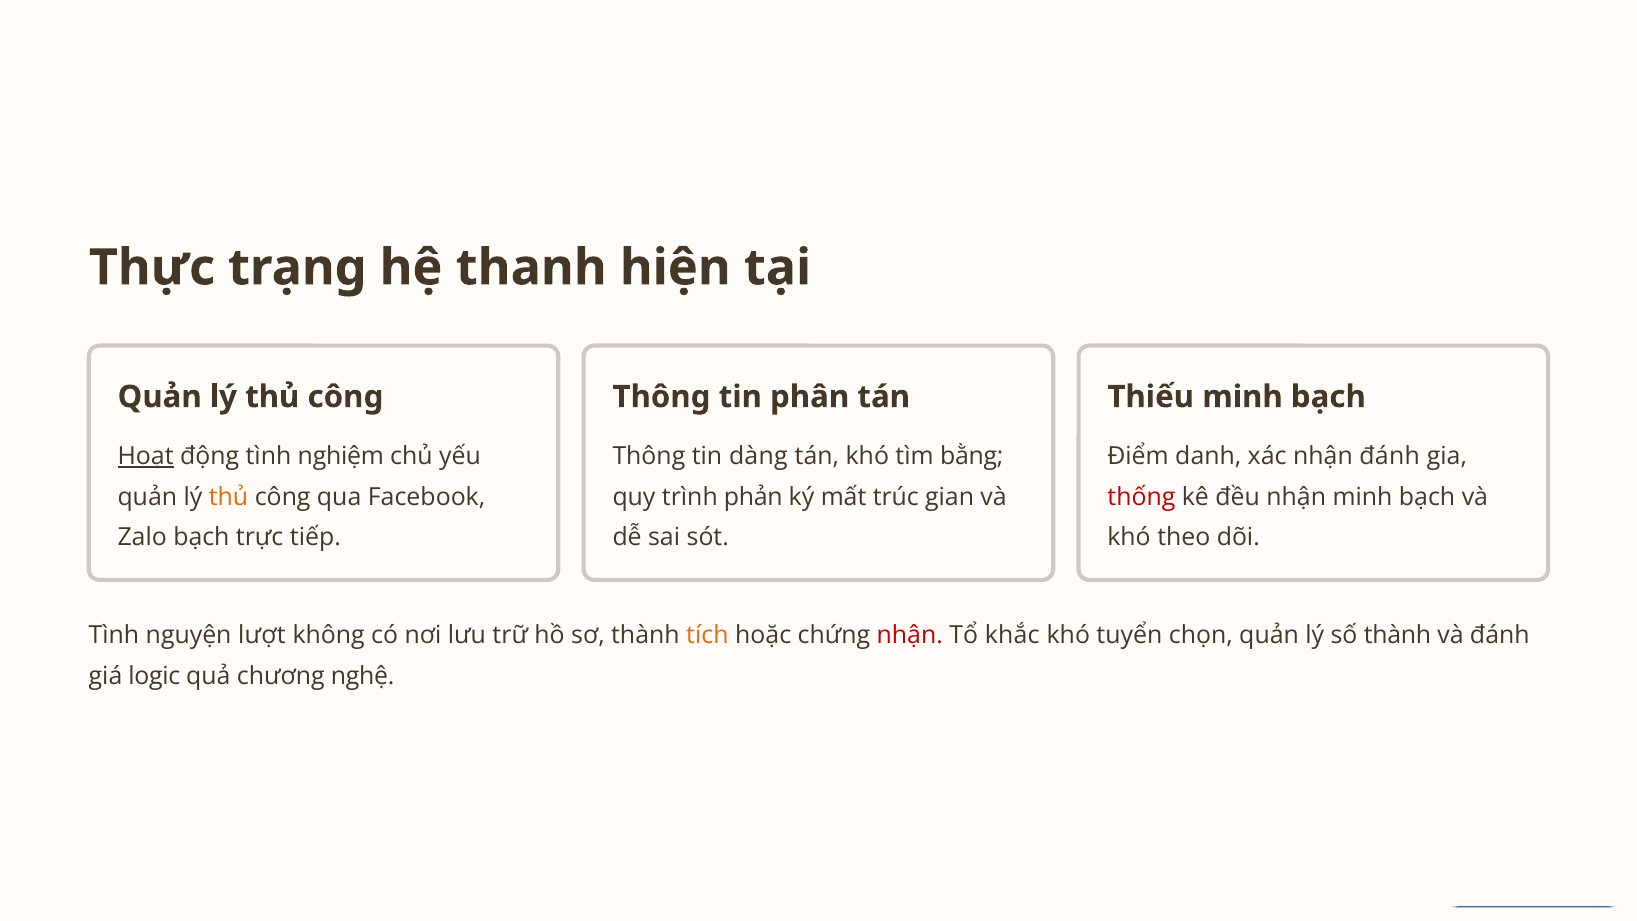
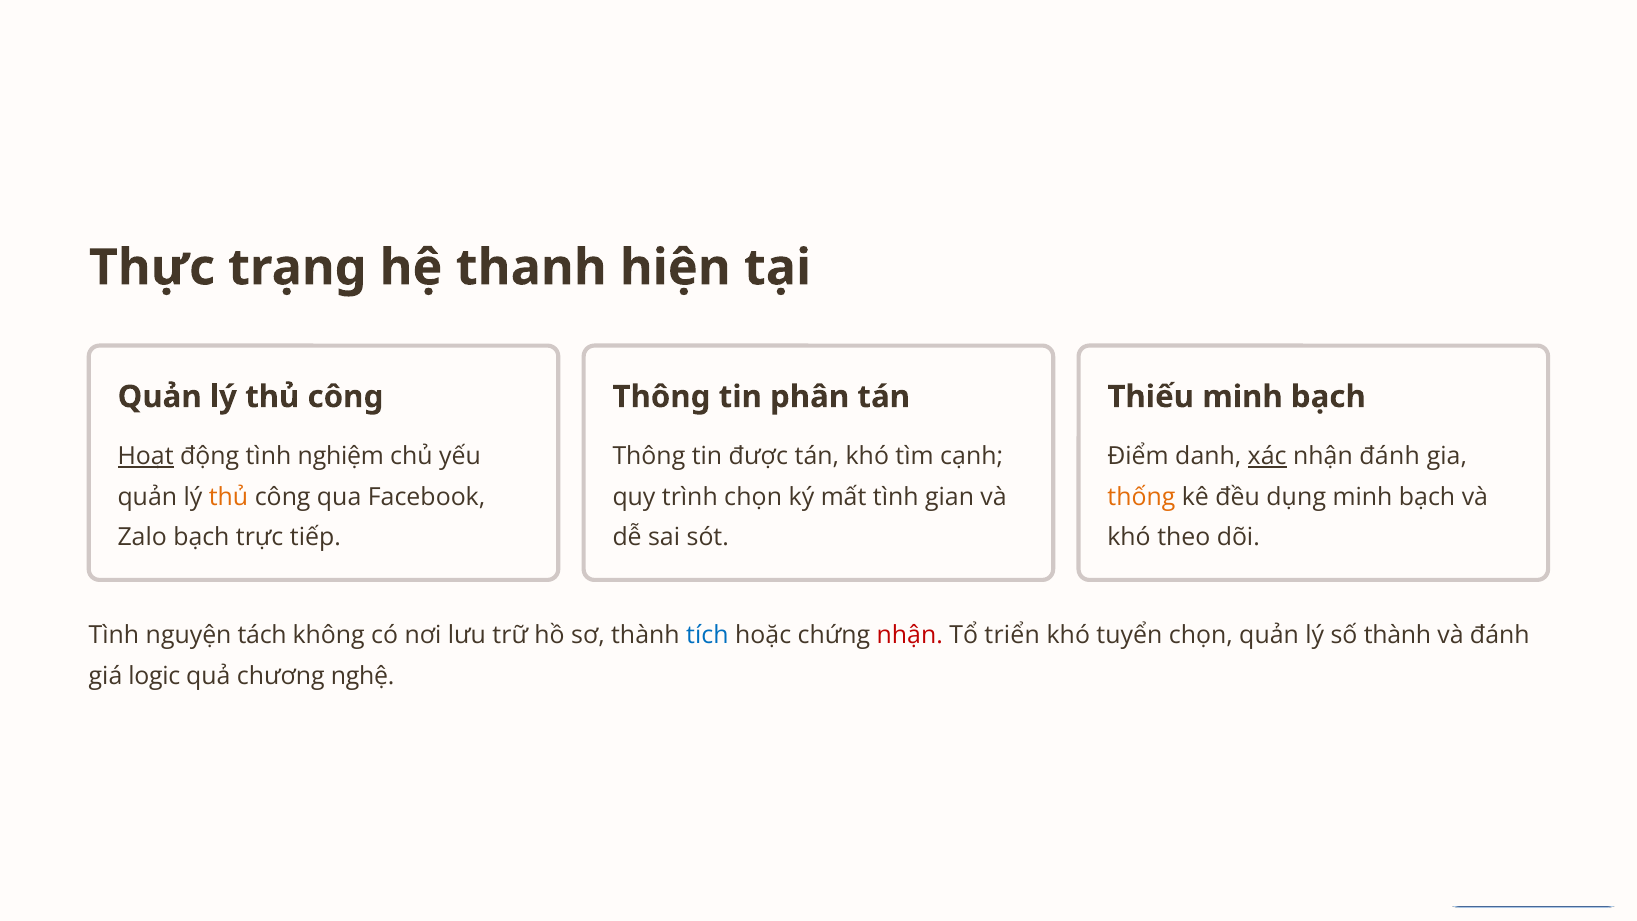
dàng: dàng -> được
bằng: bằng -> cạnh
xác underline: none -> present
trình phản: phản -> chọn
mất trúc: trúc -> tình
thống colour: red -> orange
đều nhận: nhận -> dụng
lượt: lượt -> tách
tích colour: orange -> blue
khắc: khắc -> triển
